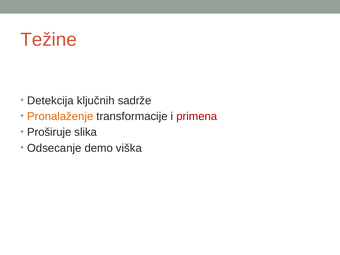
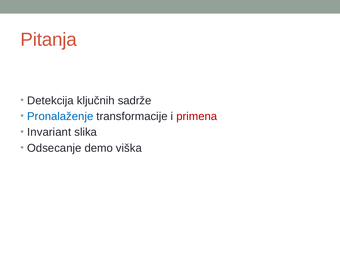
Težine: Težine -> Pitanja
Pronalaženje colour: orange -> blue
Proširuje: Proširuje -> Invariant
